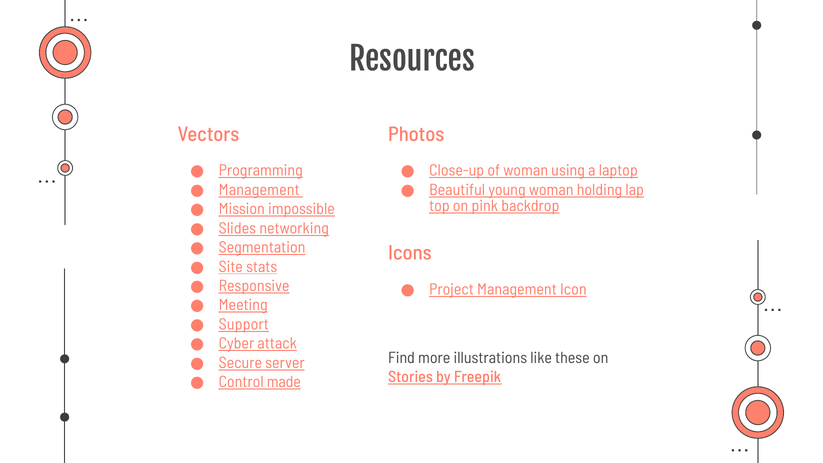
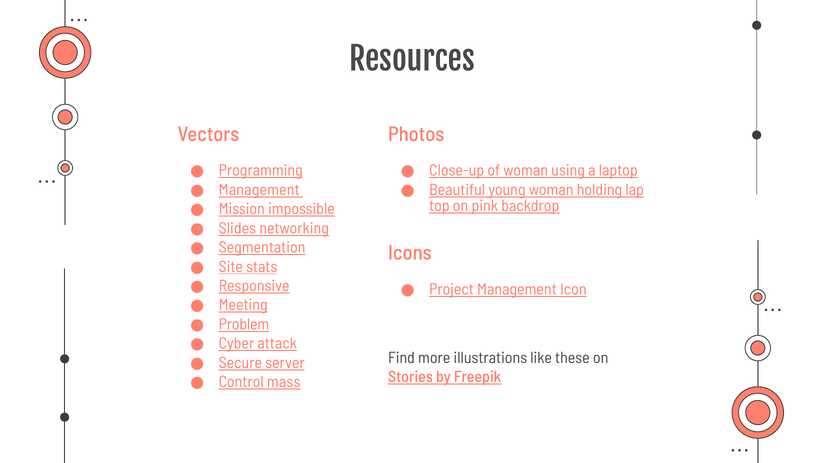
Support: Support -> Problem
made: made -> mass
